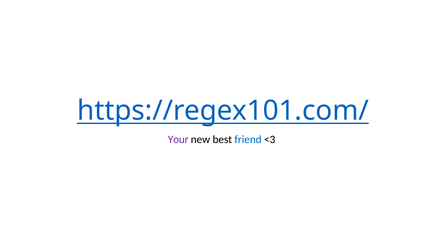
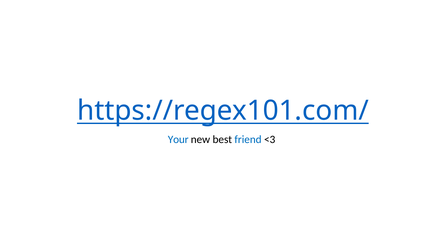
Your colour: purple -> blue
